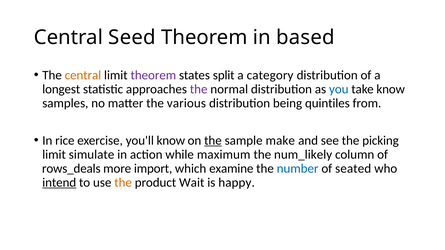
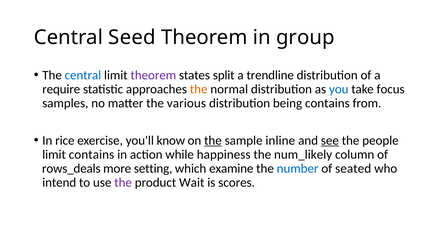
based: based -> group
central at (83, 75) colour: orange -> blue
category: category -> trendline
longest: longest -> require
the at (199, 89) colour: purple -> orange
take know: know -> focus
being quintiles: quintiles -> contains
make: make -> inline
see underline: none -> present
picking: picking -> people
limit simulate: simulate -> contains
maximum: maximum -> happiness
import: import -> setting
intend underline: present -> none
the at (123, 183) colour: orange -> purple
happy: happy -> scores
